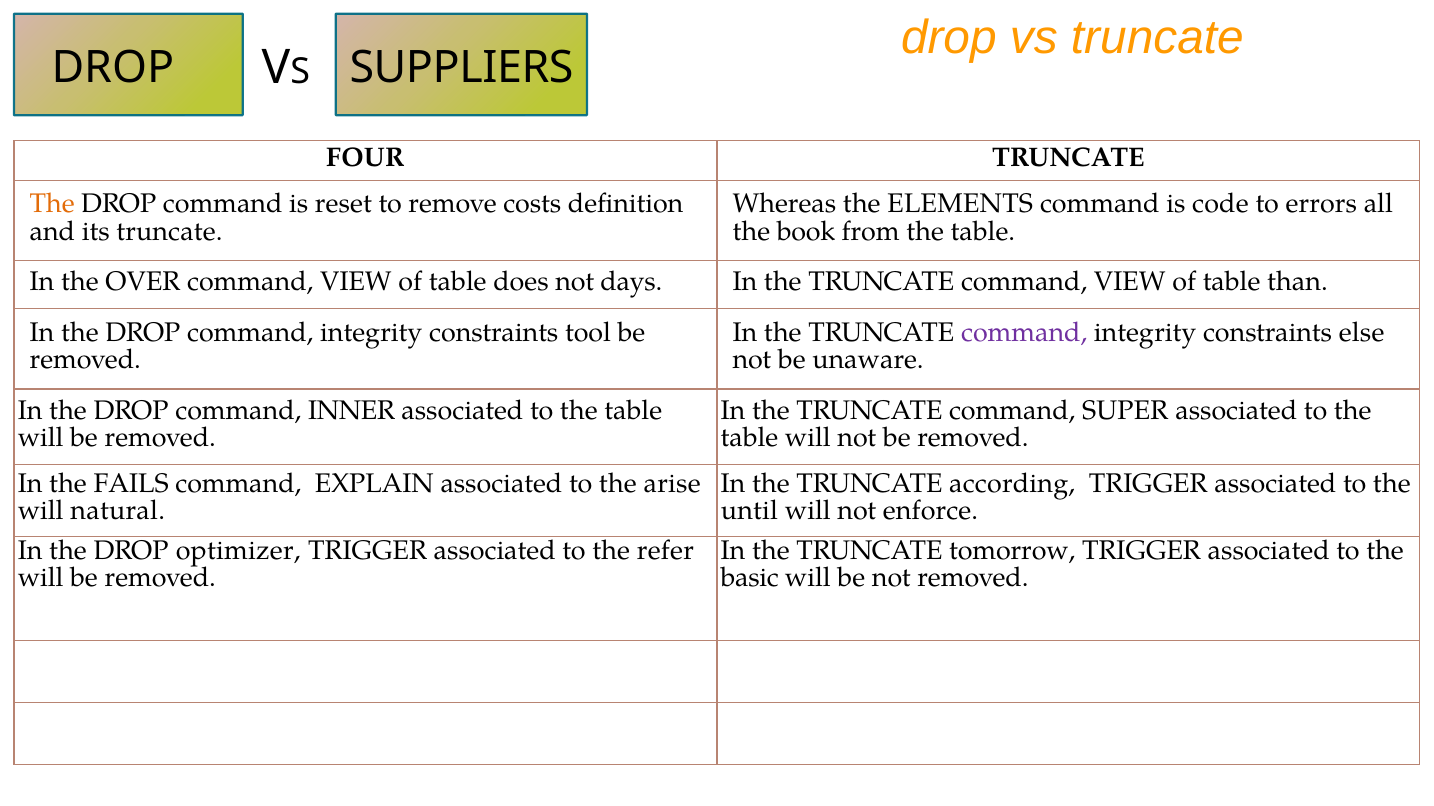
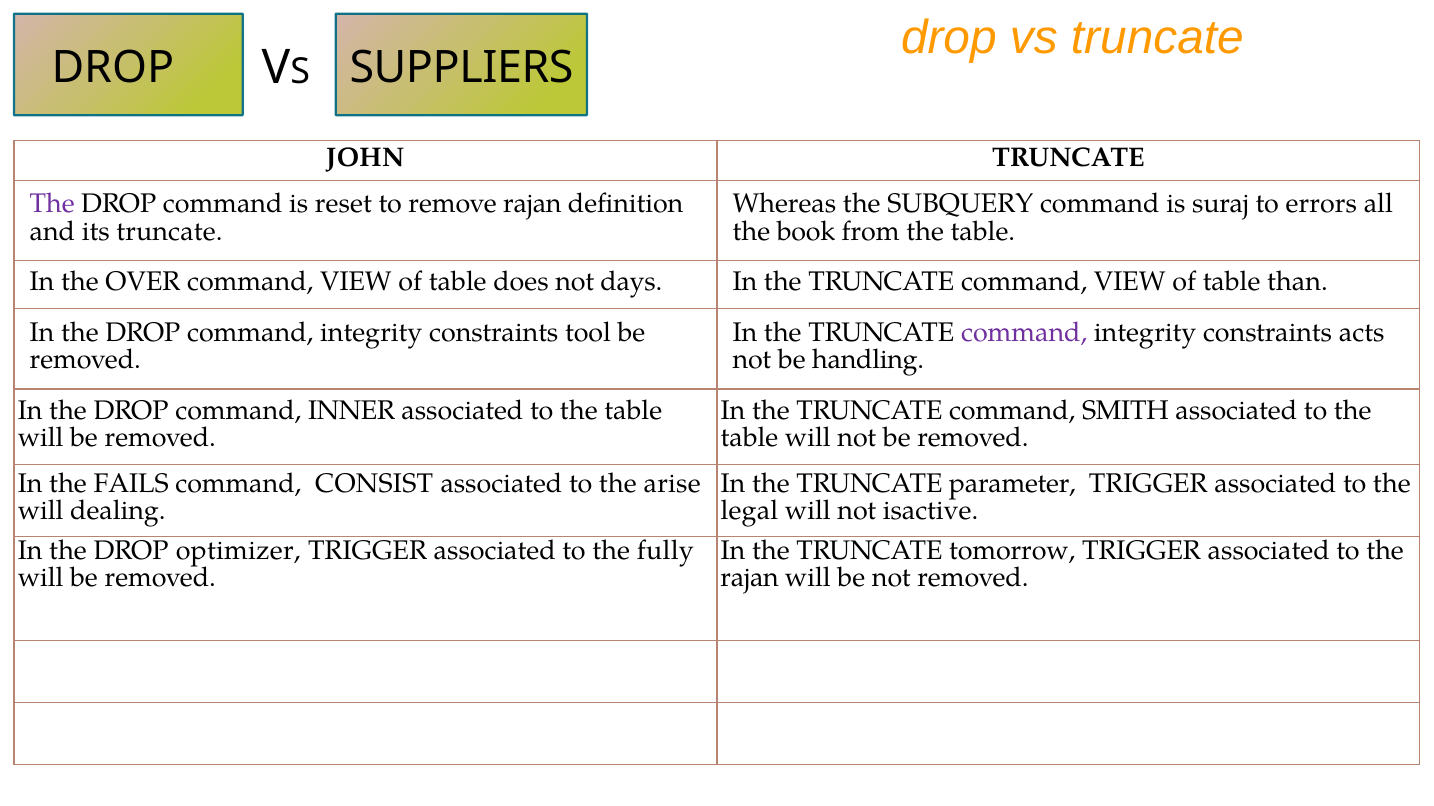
FOUR: FOUR -> JOHN
The at (52, 204) colour: orange -> purple
remove costs: costs -> rajan
ELEMENTS: ELEMENTS -> SUBQUERY
code: code -> suraj
else: else -> acts
unaware: unaware -> handling
SUPER: SUPER -> SMITH
EXPLAIN: EXPLAIN -> CONSIST
according: according -> parameter
natural: natural -> dealing
until: until -> legal
enforce: enforce -> isactive
refer: refer -> fully
basic at (750, 578): basic -> rajan
